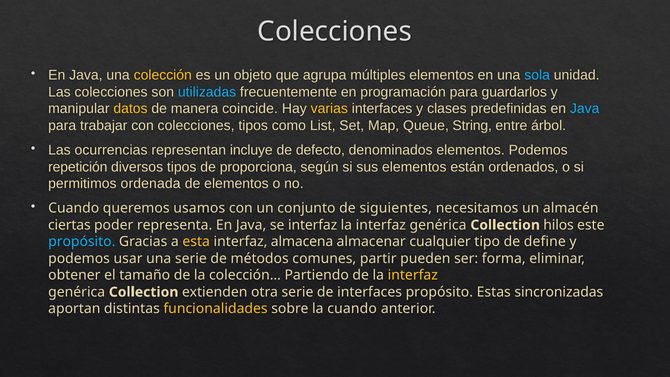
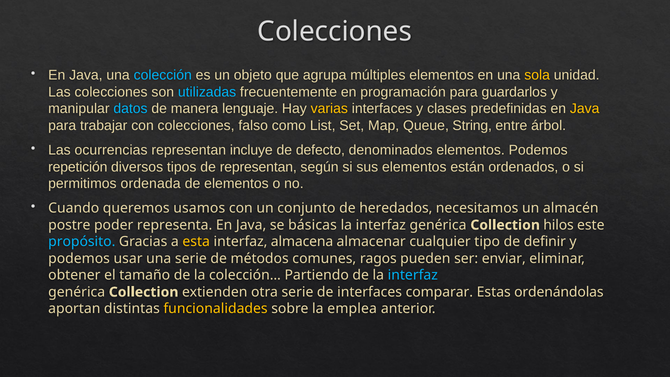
colección colour: yellow -> light blue
sola colour: light blue -> yellow
datos colour: yellow -> light blue
coincide: coincide -> lenguaje
Java at (585, 109) colour: light blue -> yellow
colecciones tipos: tipos -> falso
de proporciona: proporciona -> representan
siguientes: siguientes -> heredados
ciertas: ciertas -> postre
se interfaz: interfaz -> básicas
define: define -> definir
partir: partir -> ragos
forma: forma -> enviar
interfaz at (413, 275) colour: yellow -> light blue
interfaces propósito: propósito -> comparar
sincronizadas: sincronizadas -> ordenándolas
la cuando: cuando -> emplea
